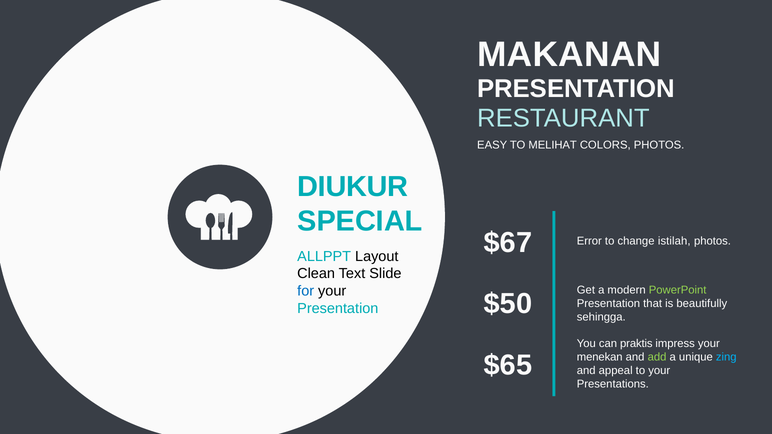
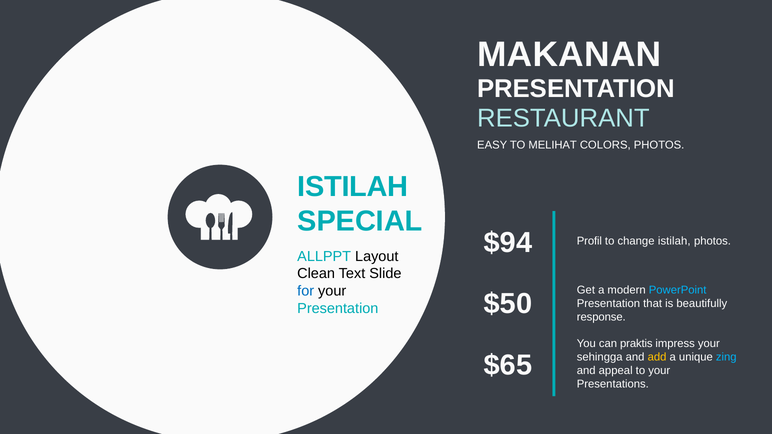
DIUKUR at (353, 187): DIUKUR -> ISTILAH
$67: $67 -> $94
Error: Error -> Profil
PowerPoint colour: light green -> light blue
sehingga: sehingga -> response
menekan: menekan -> sehingga
add colour: light green -> yellow
